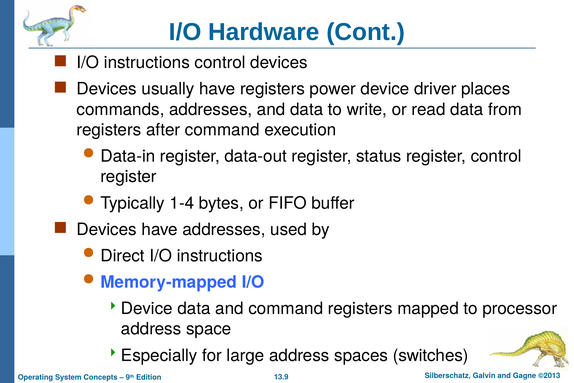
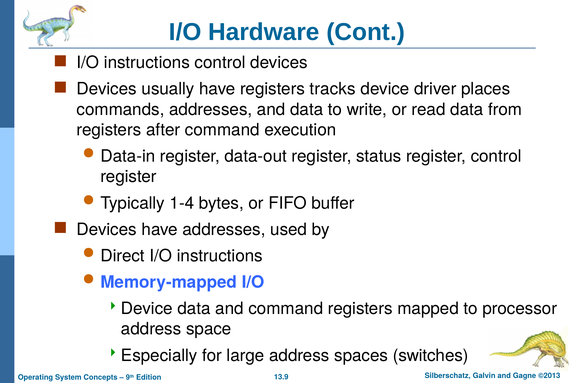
power: power -> tracks
